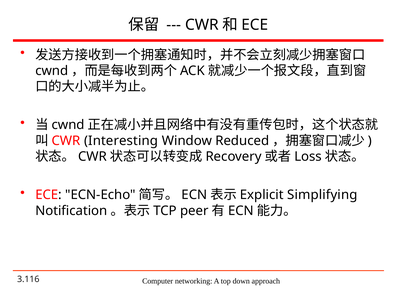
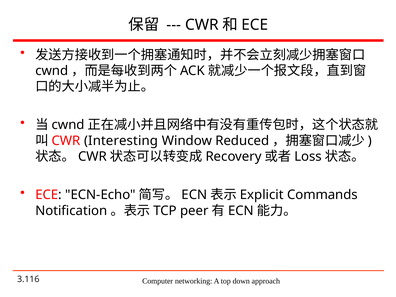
Simplifying: Simplifying -> Commands
